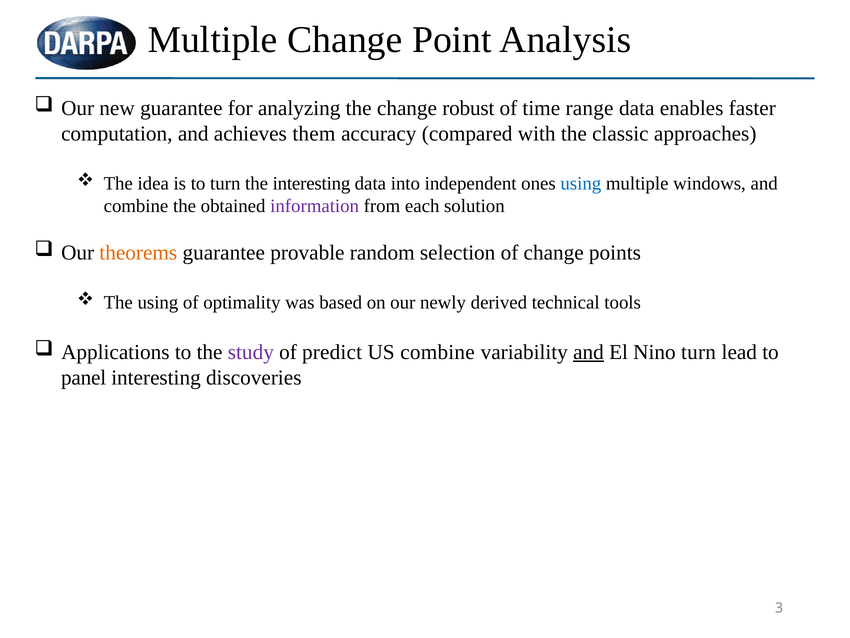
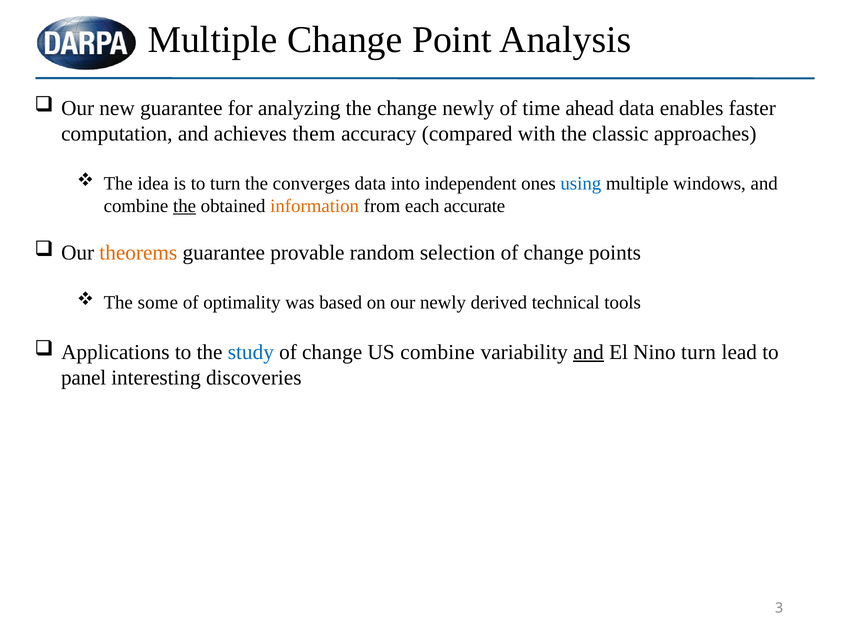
change robust: robust -> newly
range: range -> ahead
the interesting: interesting -> converges
the at (185, 206) underline: none -> present
information colour: purple -> orange
solution: solution -> accurate
The using: using -> some
study colour: purple -> blue
predict at (332, 352): predict -> change
